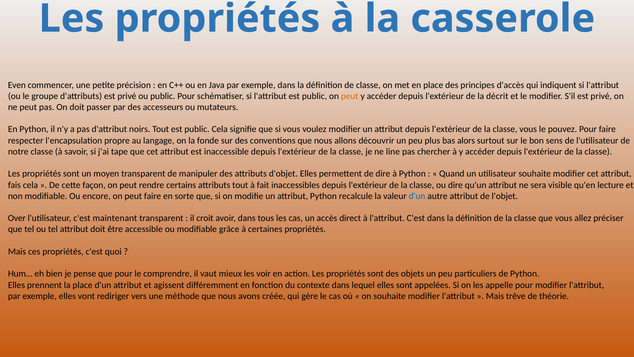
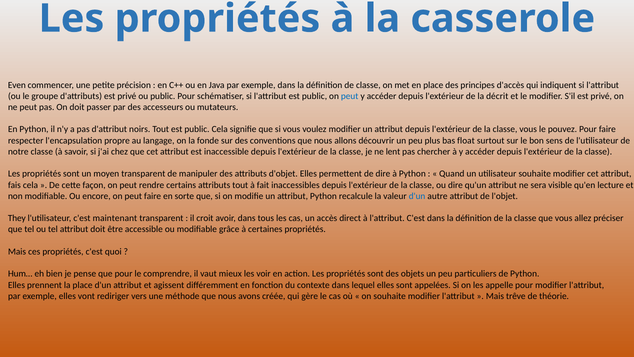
peut at (350, 96) colour: orange -> blue
alors: alors -> float
tape: tape -> chez
line: line -> lent
Over: Over -> They
